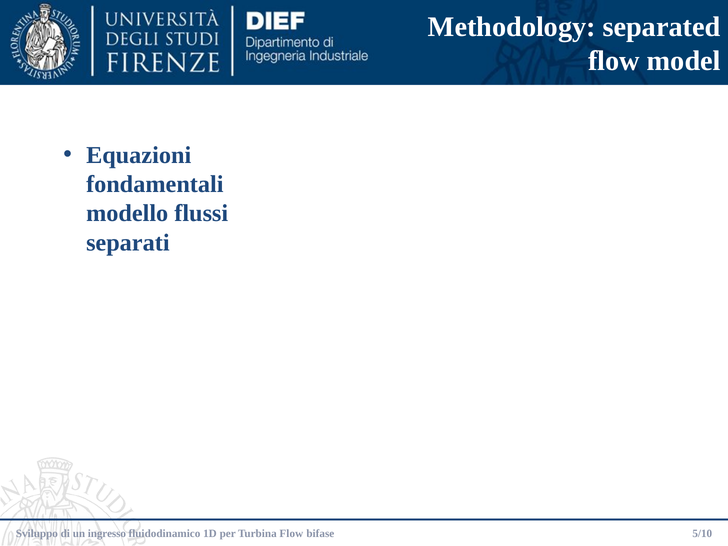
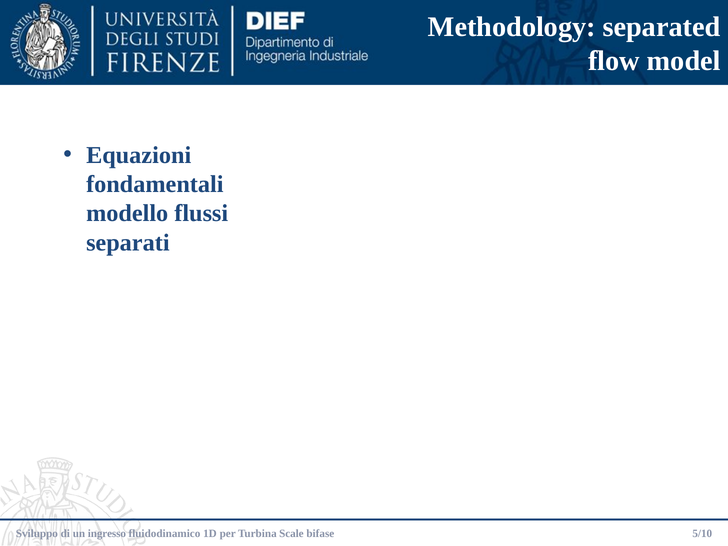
Turbina Flow: Flow -> Scale
